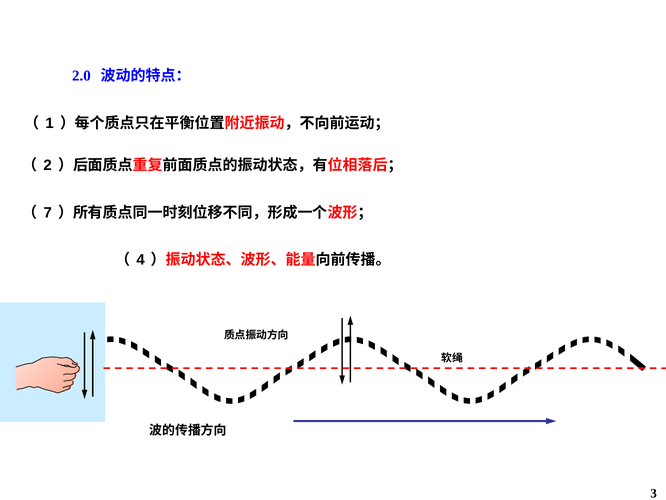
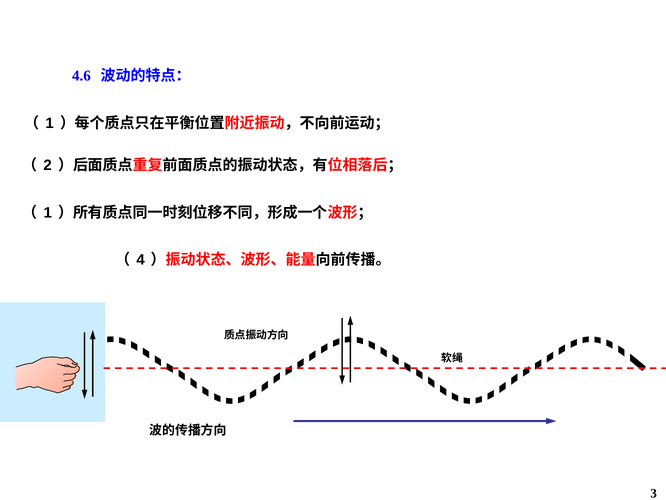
2.0: 2.0 -> 4.6
7 at (48, 212): 7 -> 1
